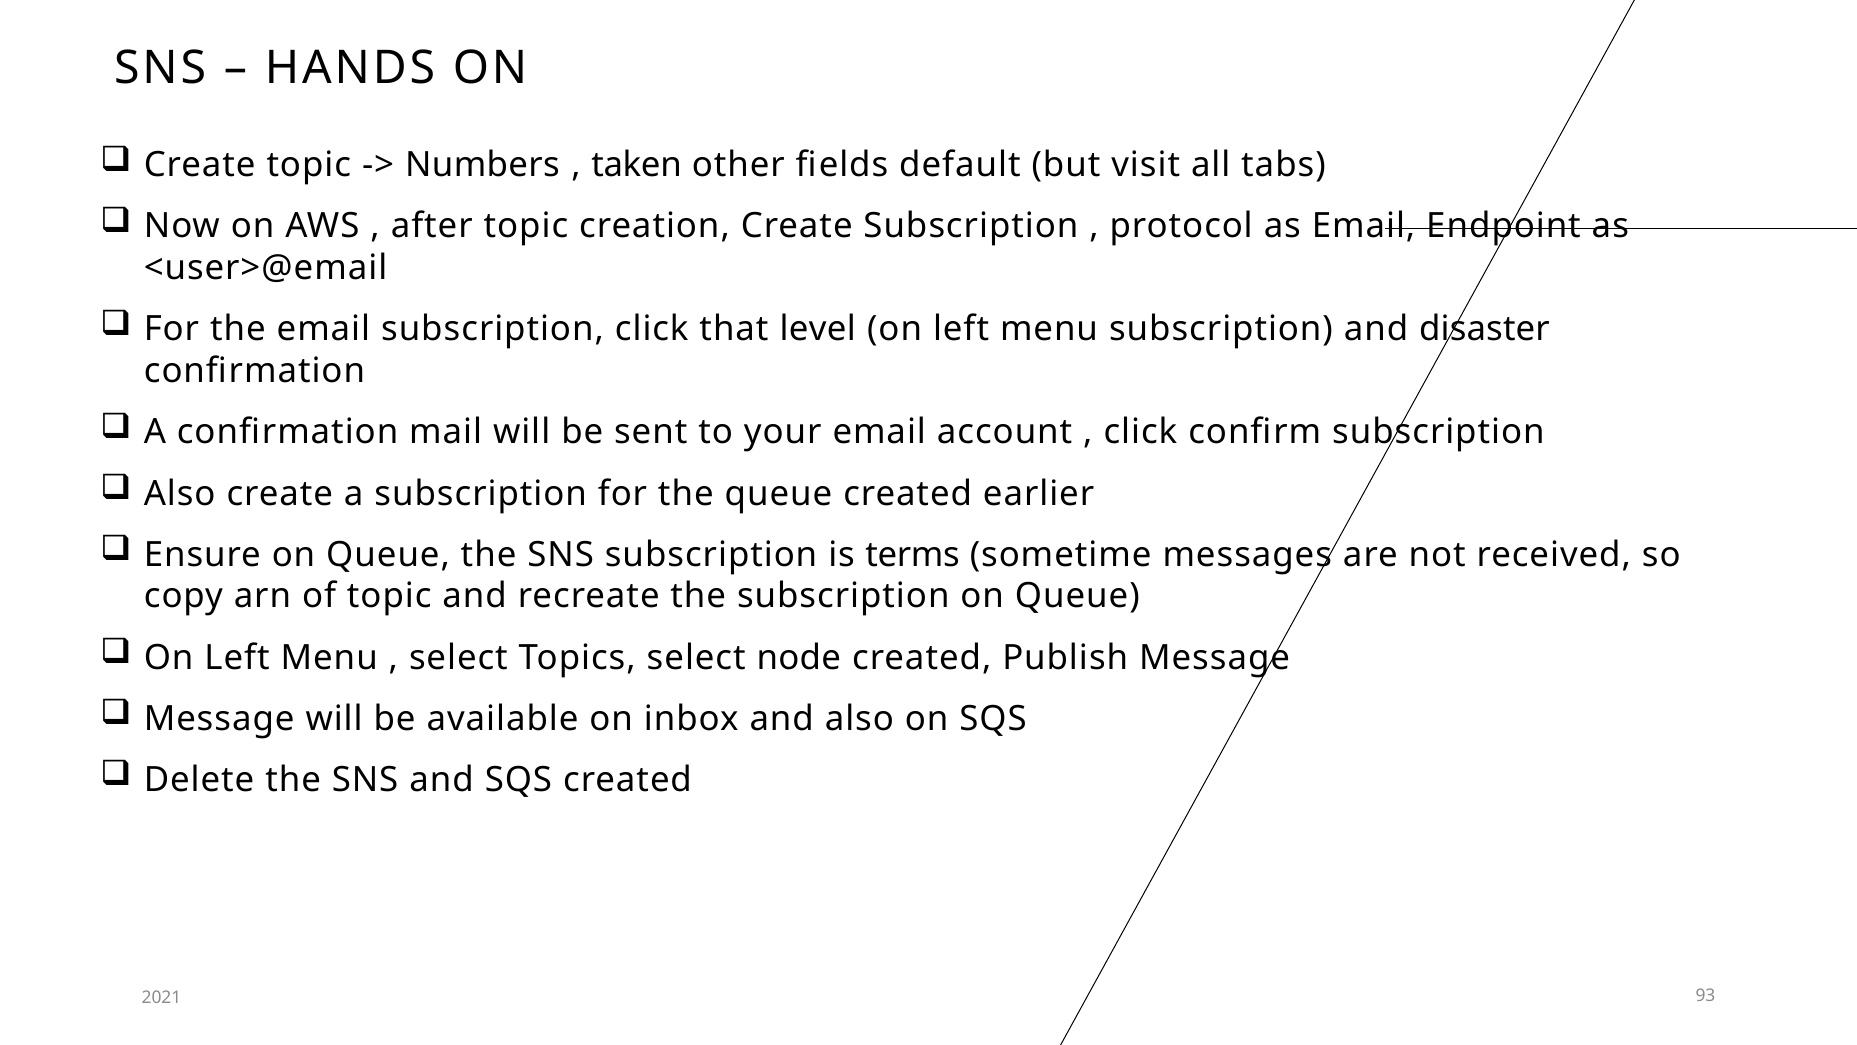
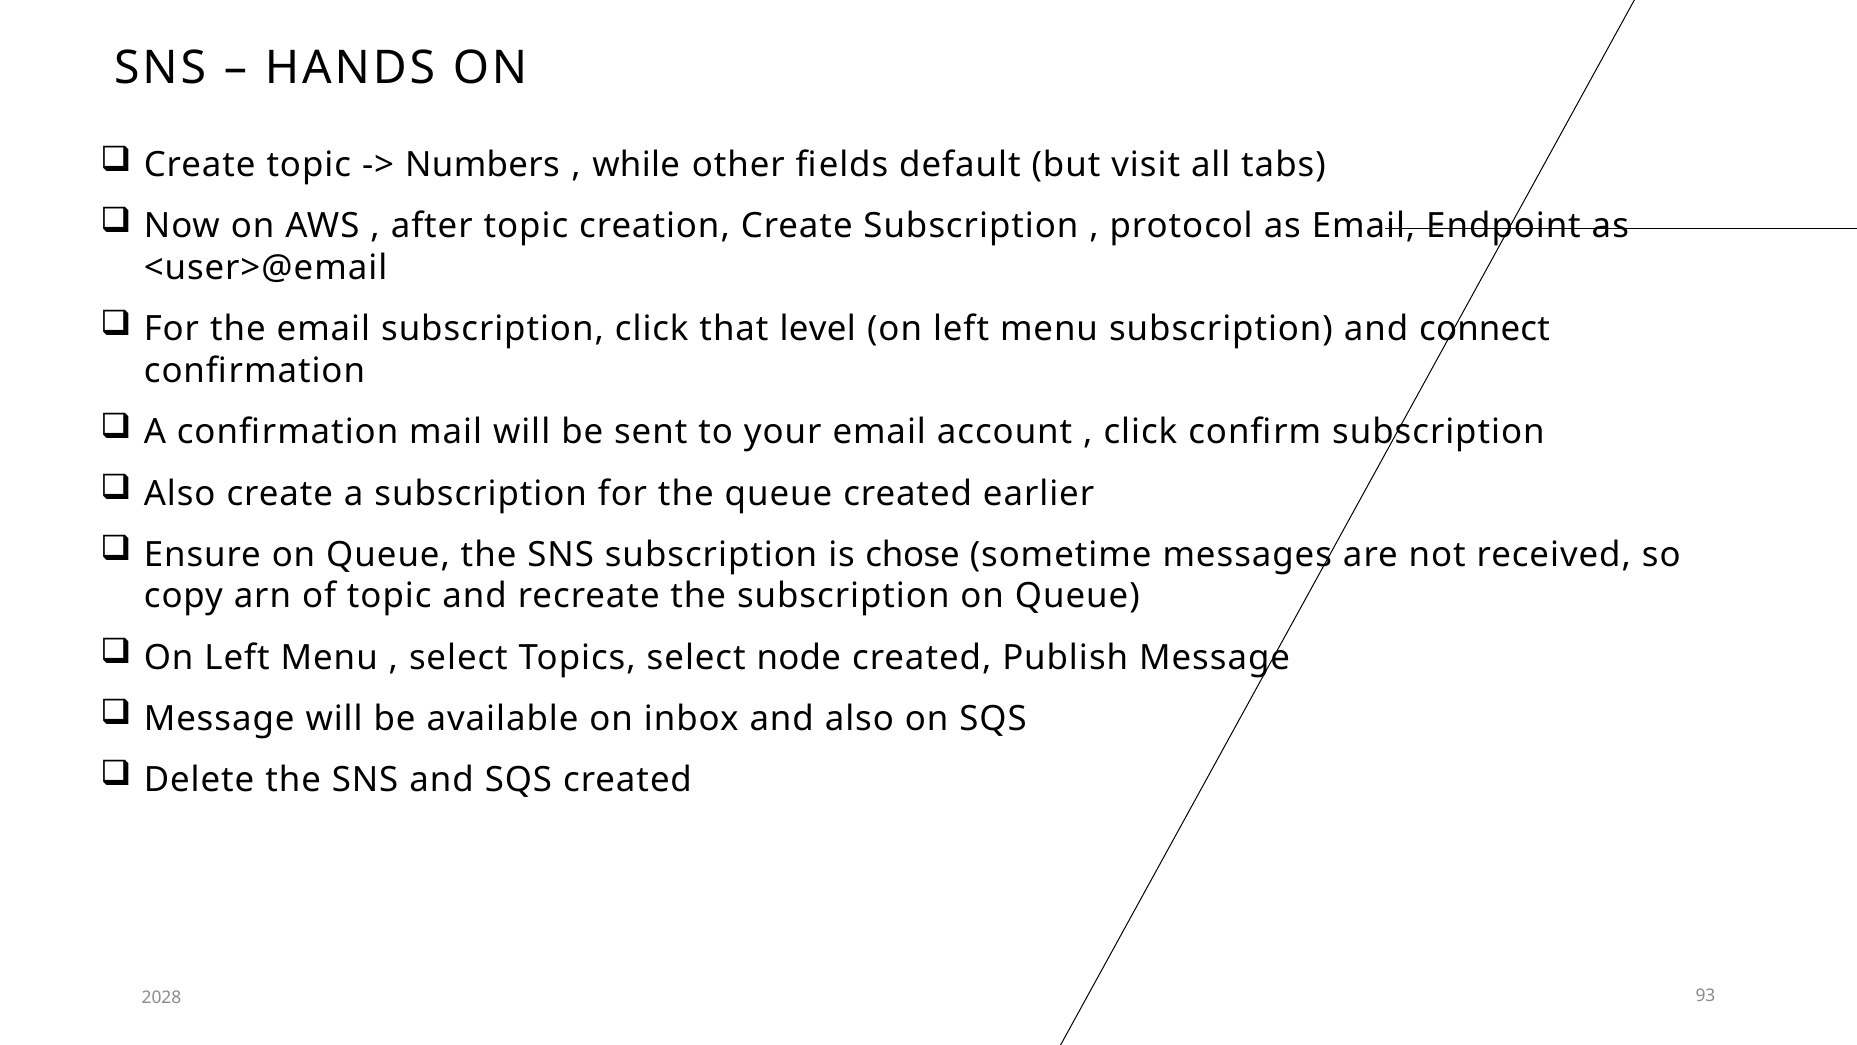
taken: taken -> while
disaster: disaster -> connect
terms: terms -> chose
2021: 2021 -> 2028
